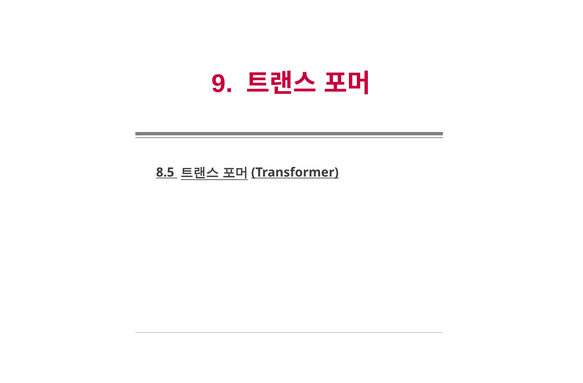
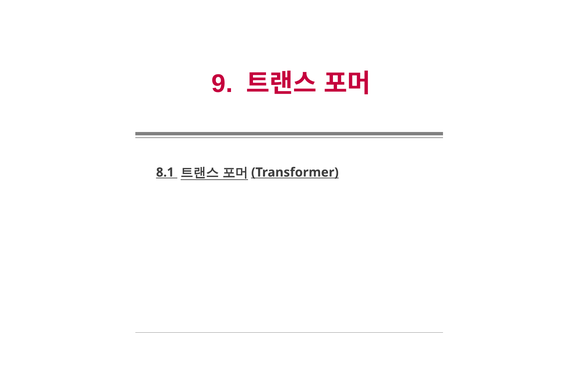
8.5: 8.5 -> 8.1
